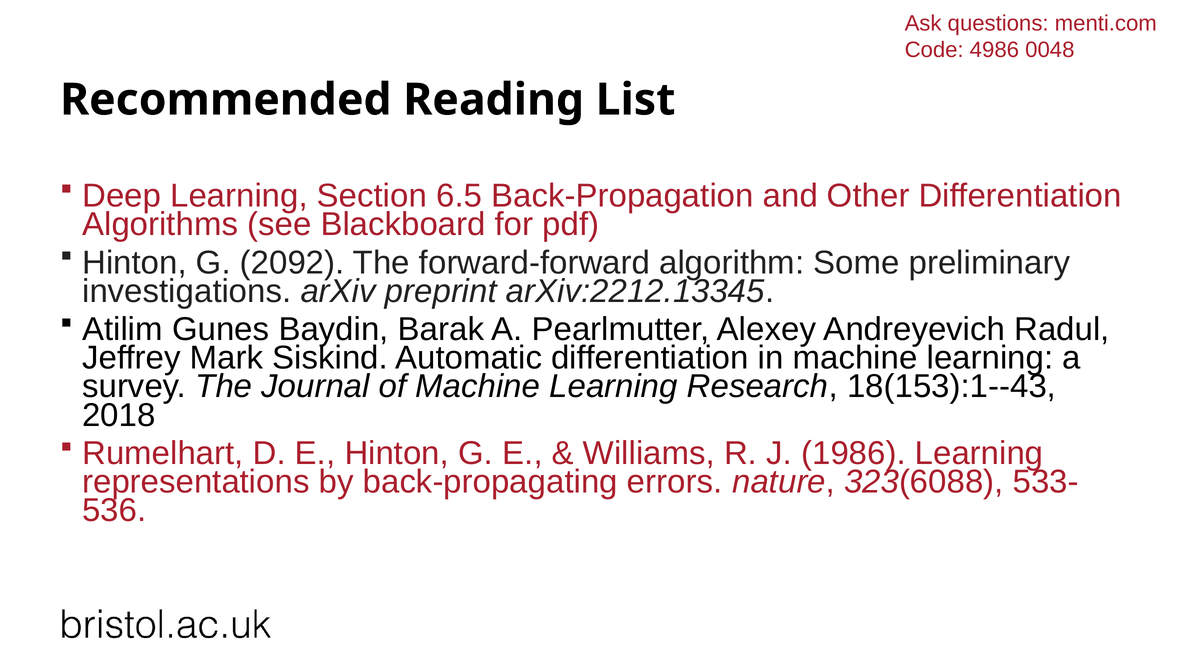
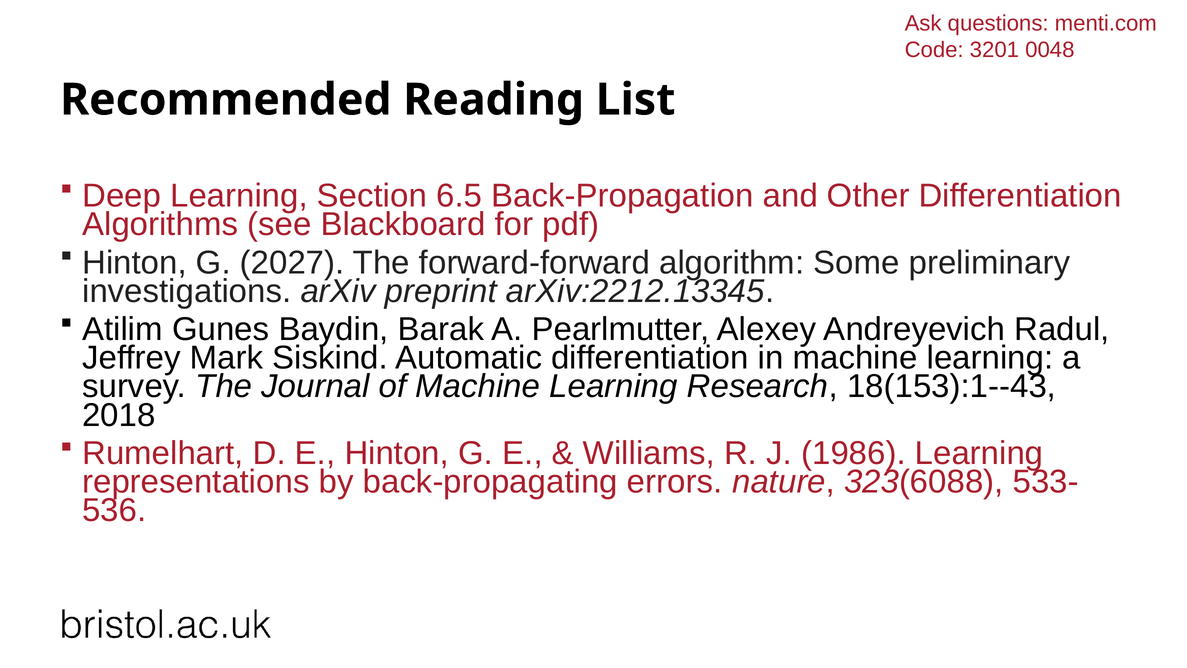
4986: 4986 -> 3201
2092: 2092 -> 2027
